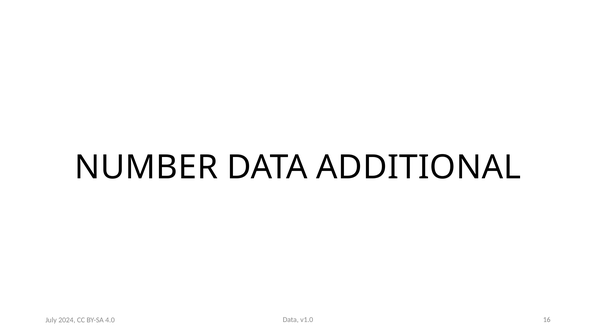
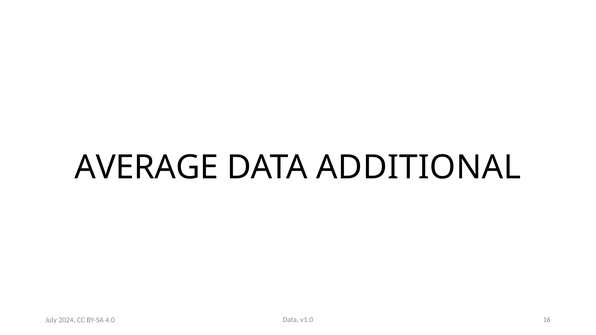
NUMBER: NUMBER -> AVERAGE
